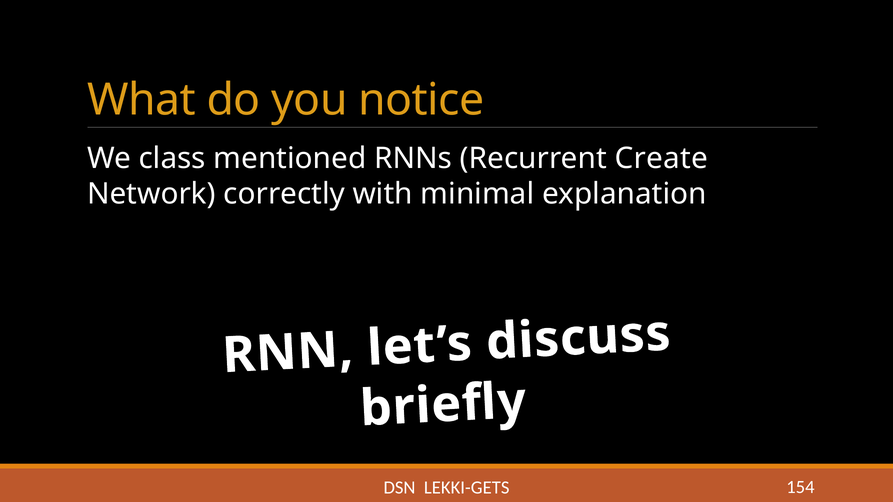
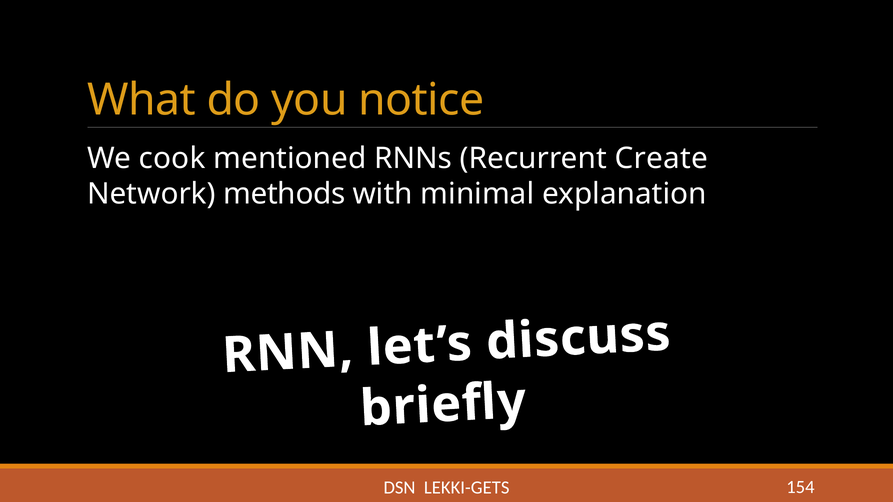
class: class -> cook
correctly: correctly -> methods
